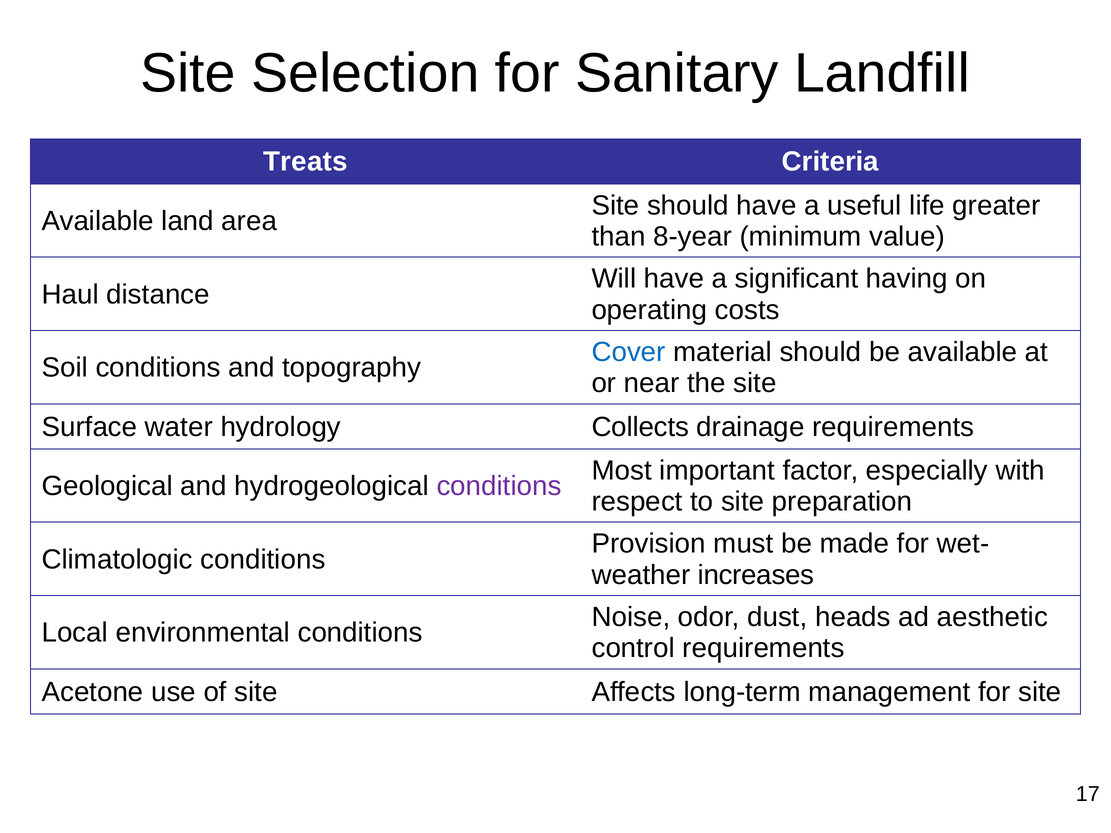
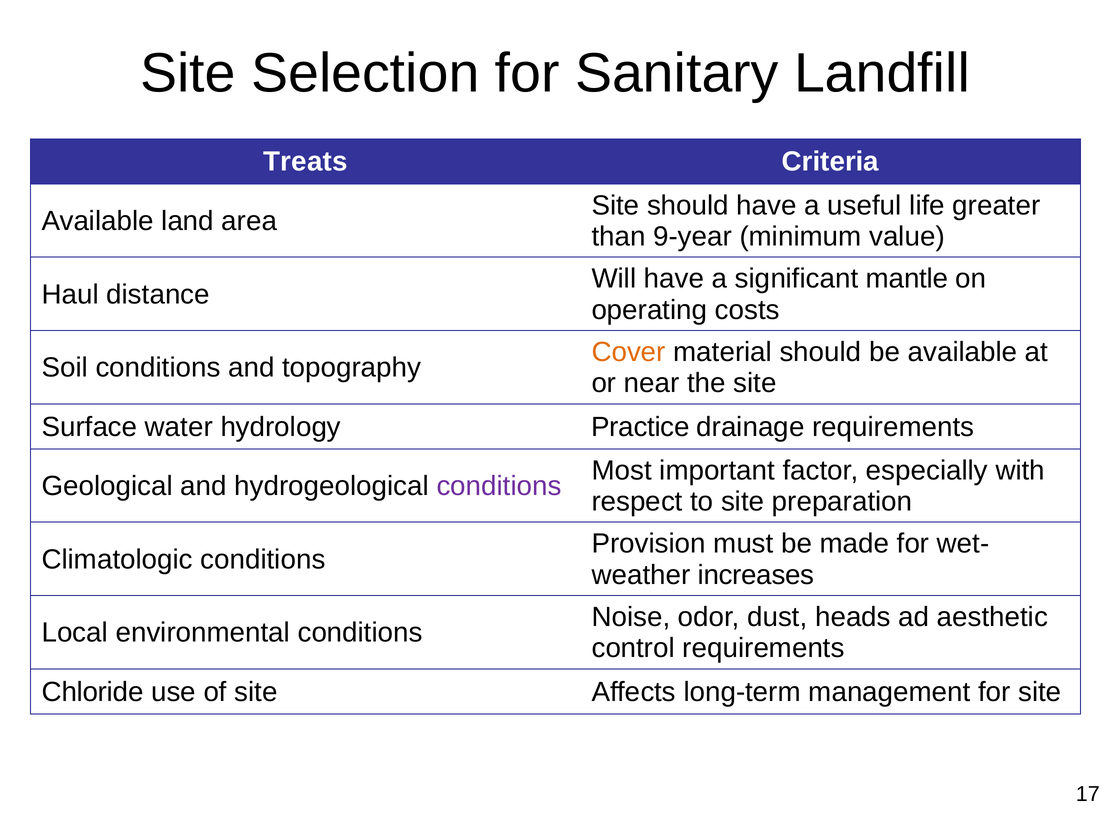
8-year: 8-year -> 9-year
having: having -> mantle
Cover colour: blue -> orange
Collects: Collects -> Practice
Acetone: Acetone -> Chloride
